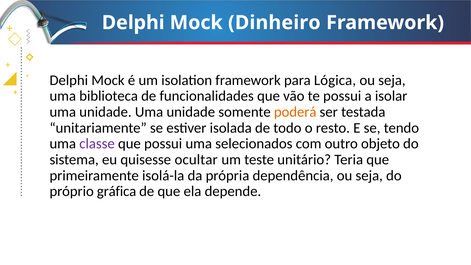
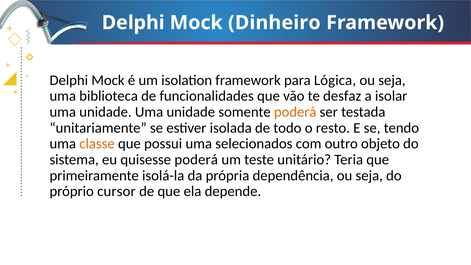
te possui: possui -> desfaz
classe colour: purple -> orange
quisesse ocultar: ocultar -> poderá
gráfica: gráfica -> cursor
